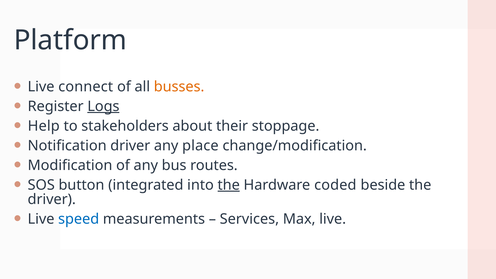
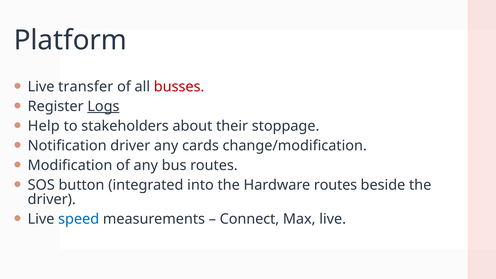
connect: connect -> transfer
busses colour: orange -> red
place: place -> cards
the at (229, 185) underline: present -> none
Hardware coded: coded -> routes
Services: Services -> Connect
